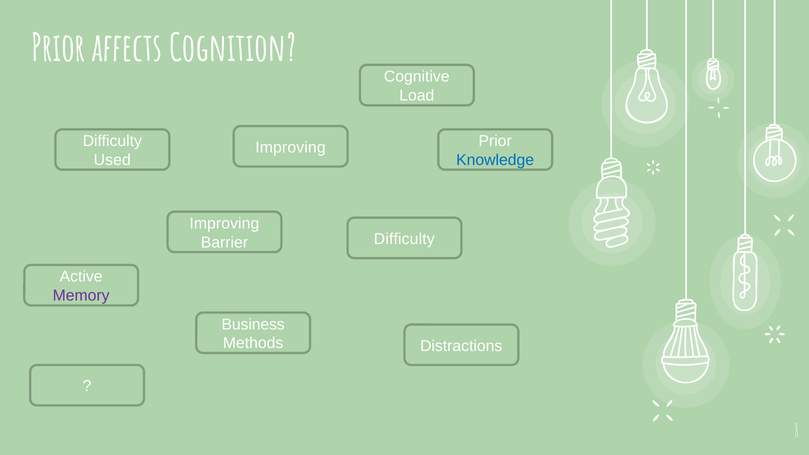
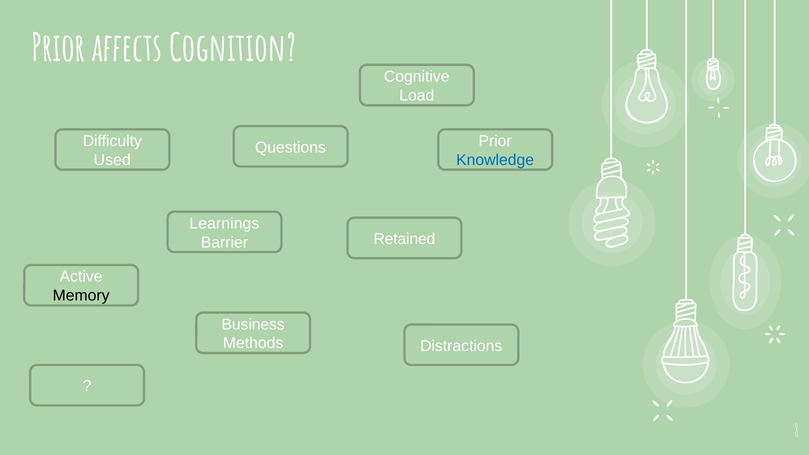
Improving at (290, 147): Improving -> Questions
Improving at (224, 224): Improving -> Learnings
Difficulty at (404, 239): Difficulty -> Retained
Memory colour: purple -> black
